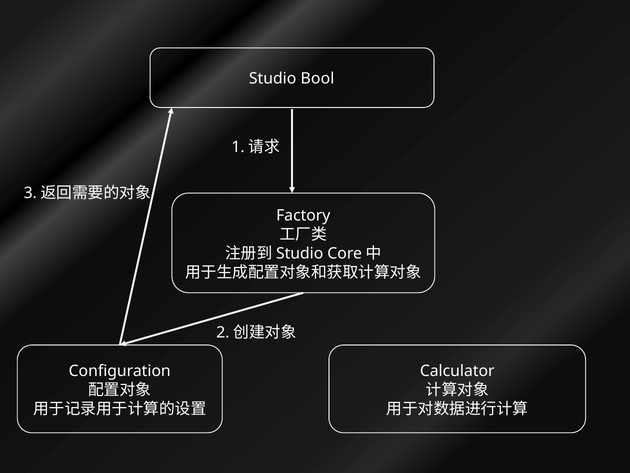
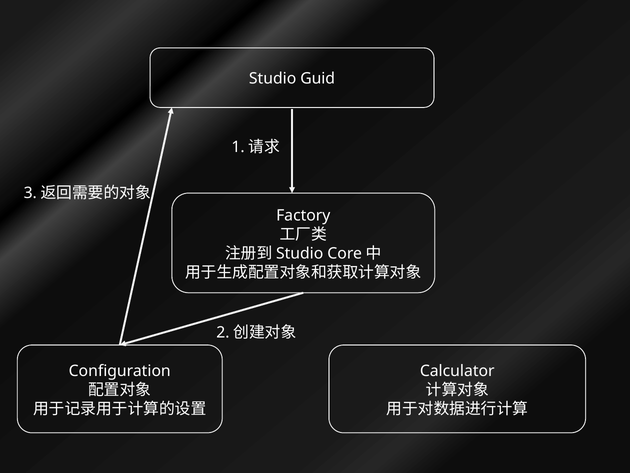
Bool: Bool -> Guid
